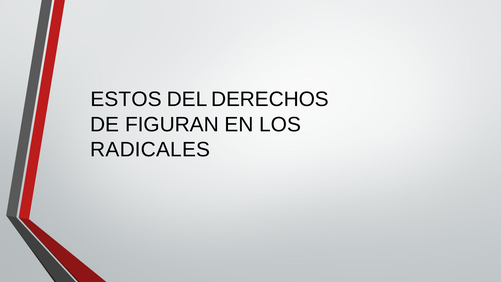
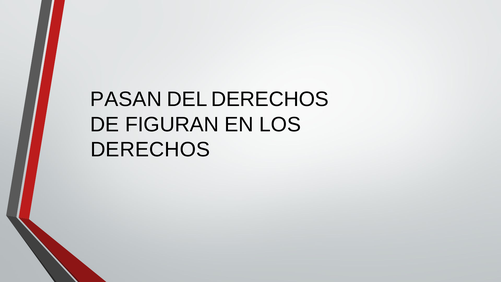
ESTOS: ESTOS -> PASAN
RADICALES at (150, 149): RADICALES -> DERECHOS
